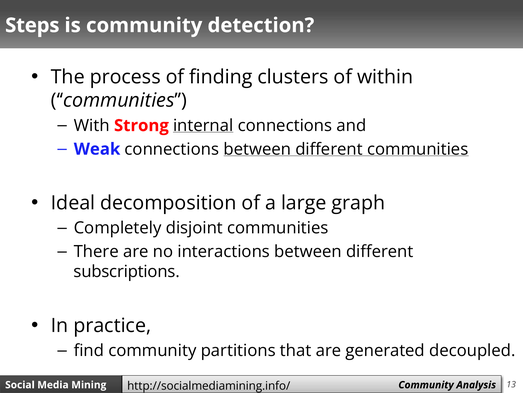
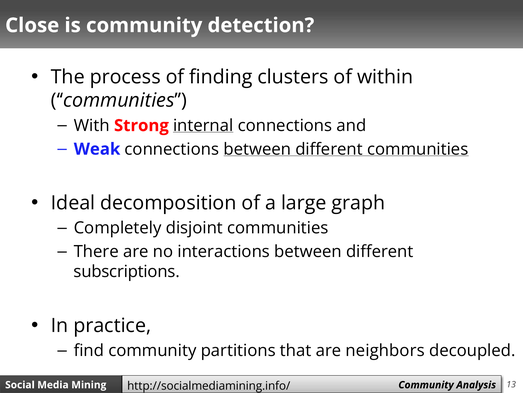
Steps: Steps -> Close
generated: generated -> neighbors
